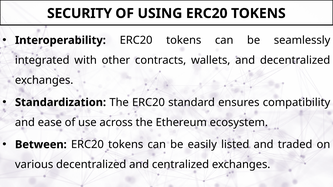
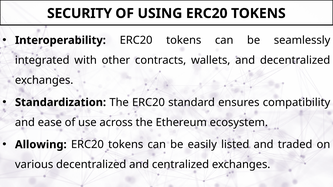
Between: Between -> Allowing
